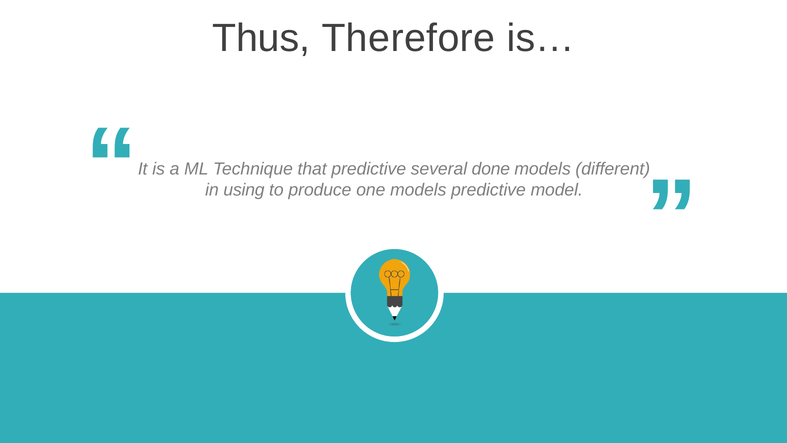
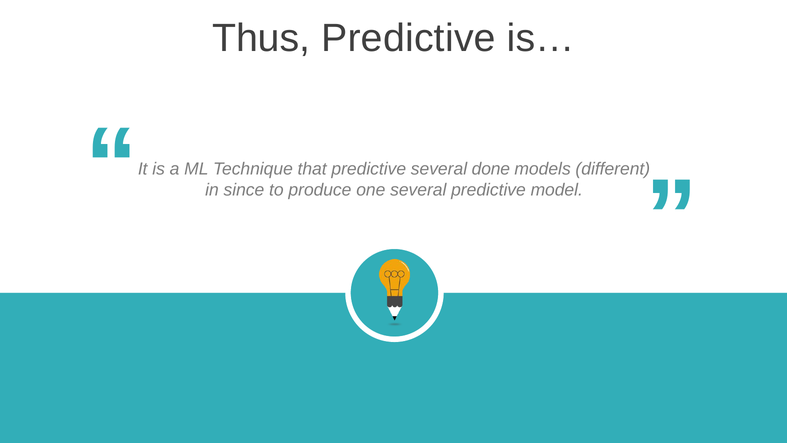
Thus Therefore: Therefore -> Predictive
using: using -> since
one models: models -> several
